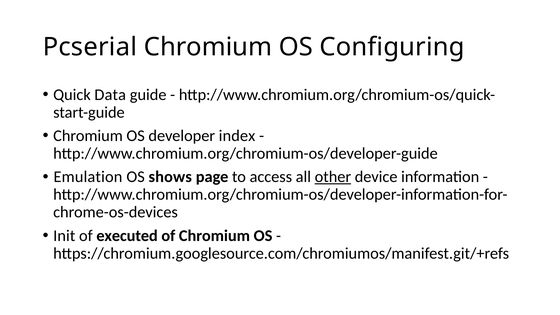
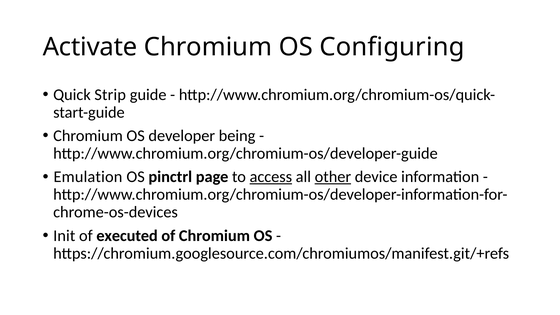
Pcserial: Pcserial -> Activate
Data: Data -> Strip
index: index -> being
shows: shows -> pinctrl
access underline: none -> present
